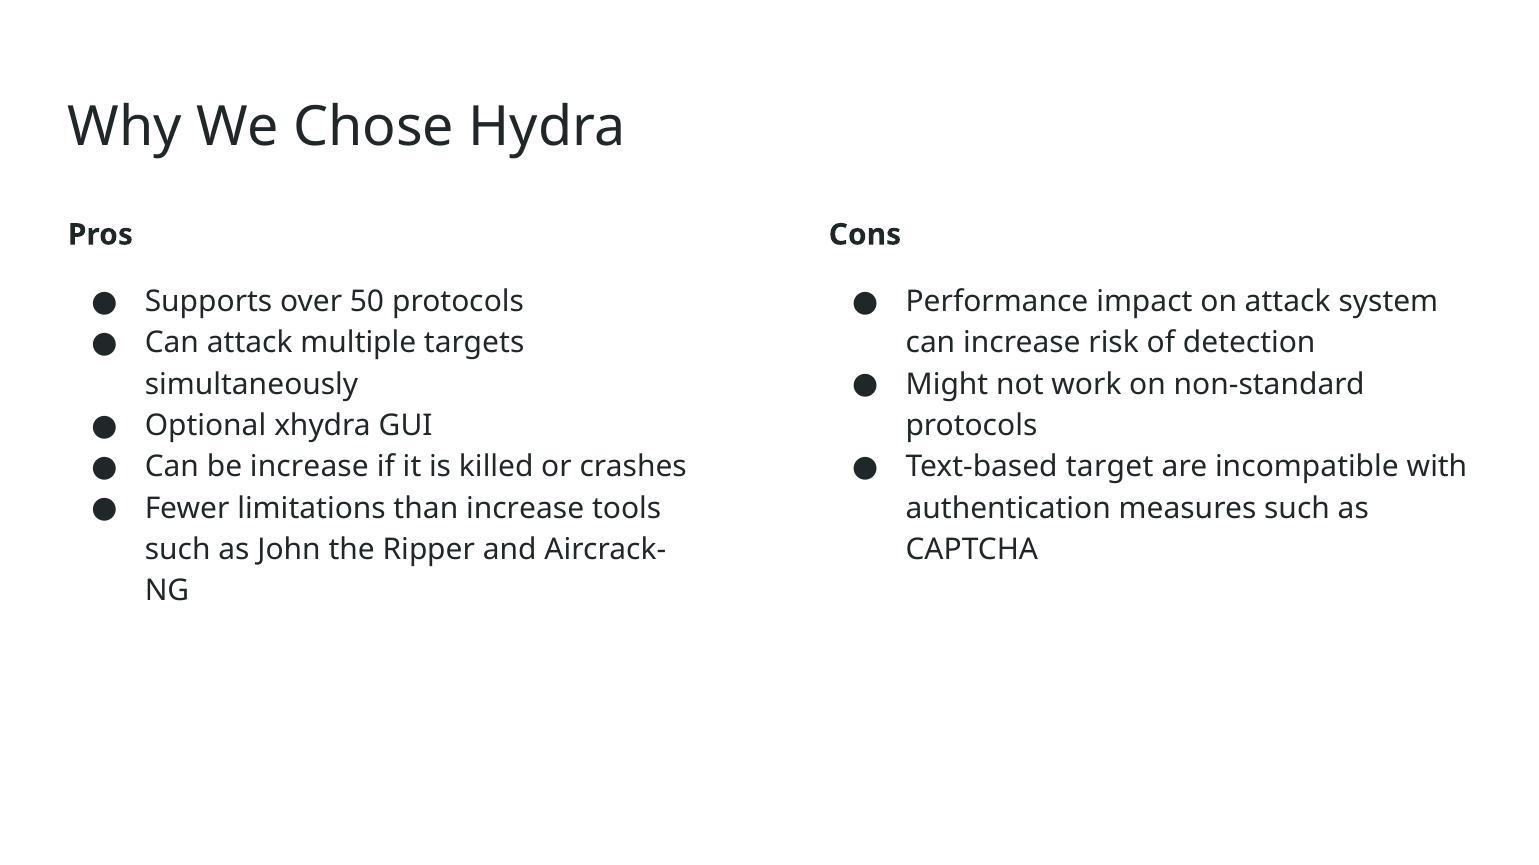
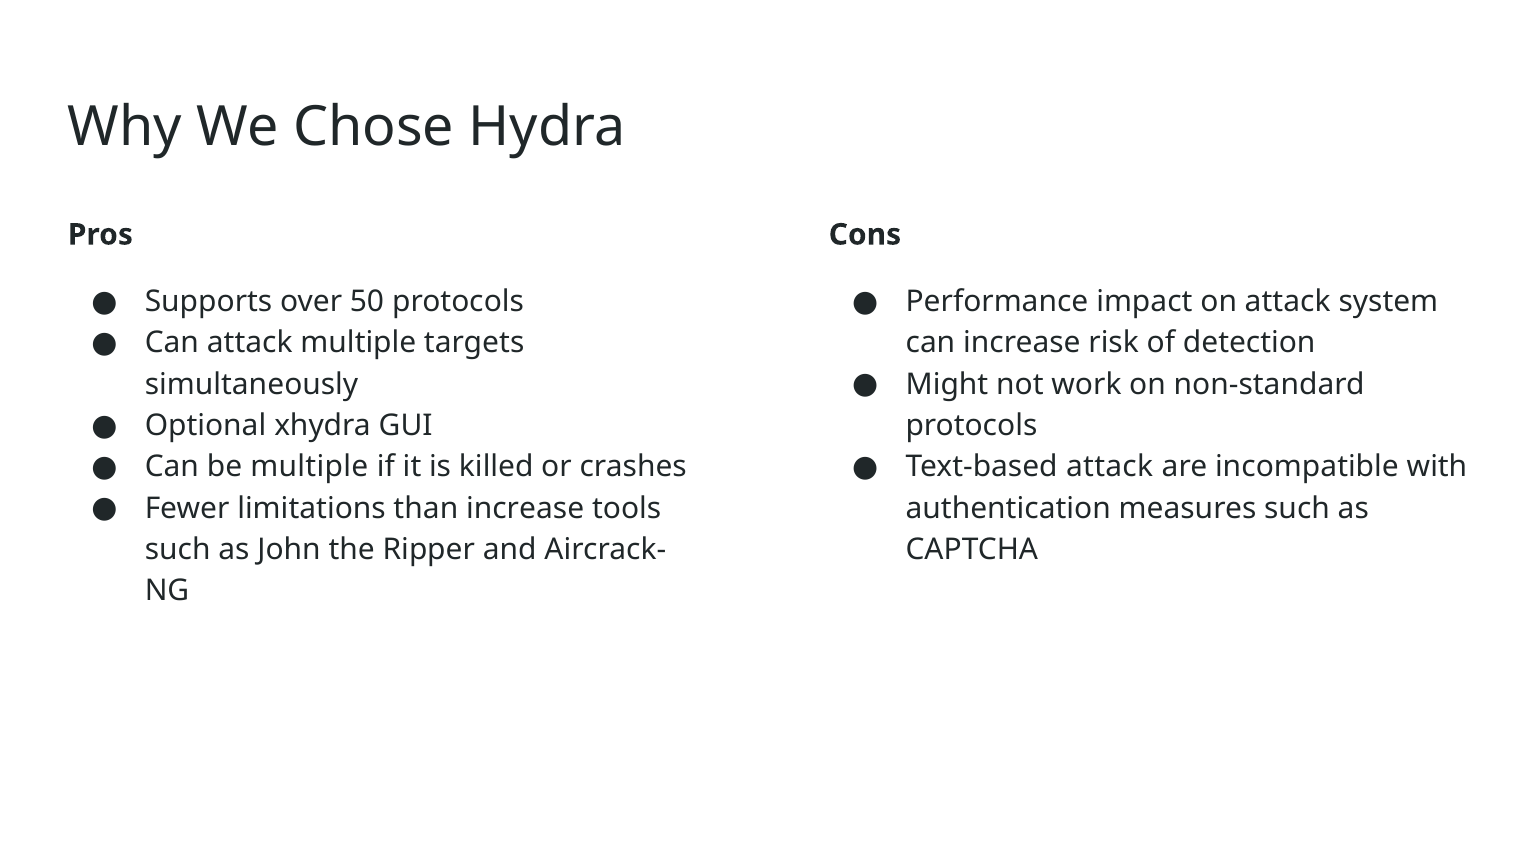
be increase: increase -> multiple
Text-based target: target -> attack
